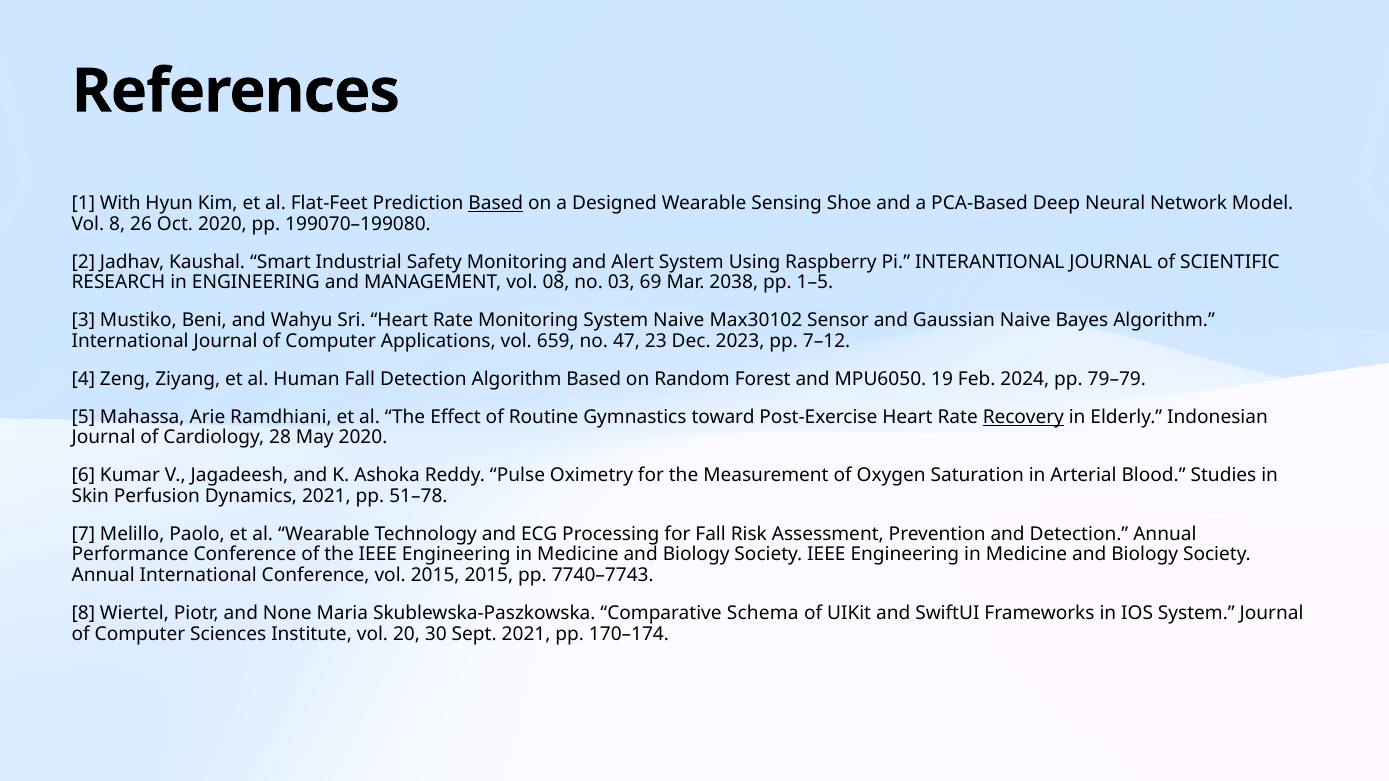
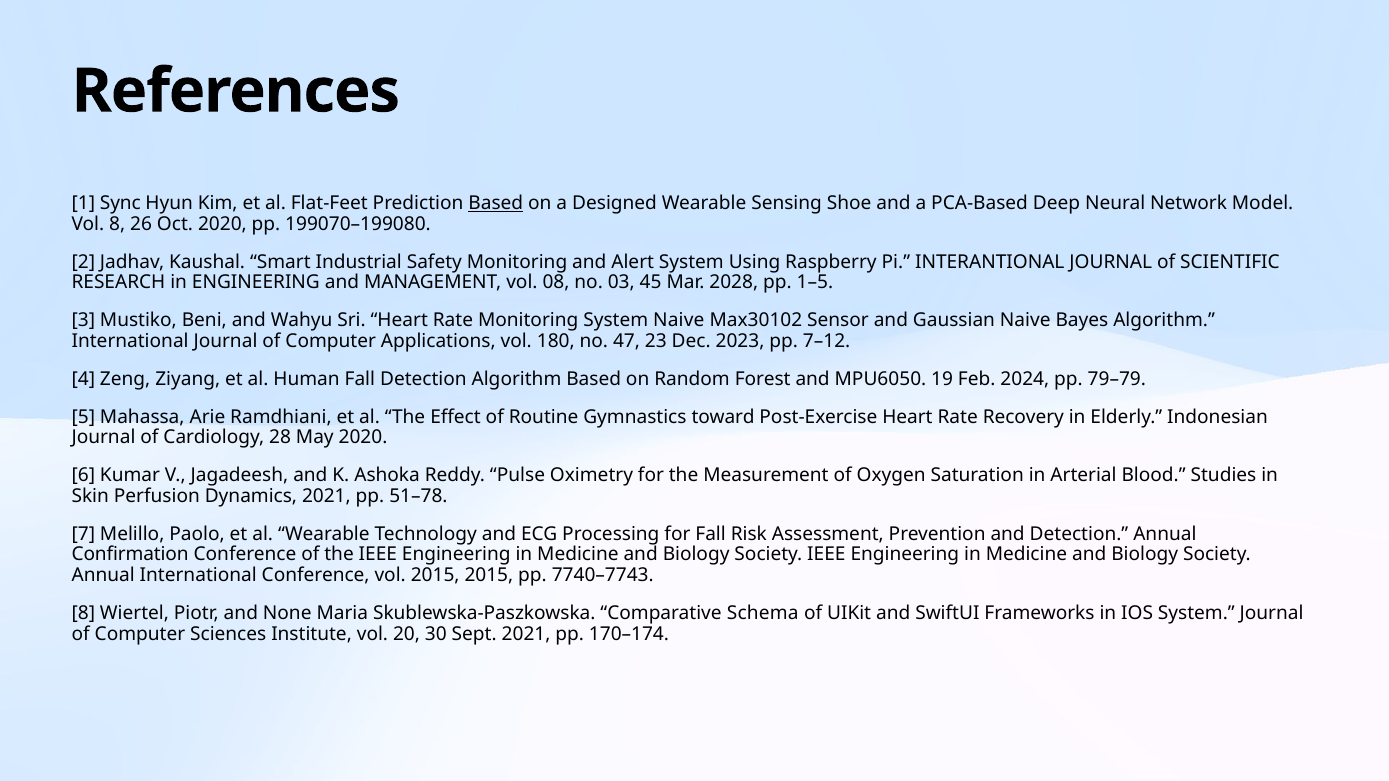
With: With -> Sync
69: 69 -> 45
2038: 2038 -> 2028
659: 659 -> 180
Recovery underline: present -> none
Performance: Performance -> Confirmation
